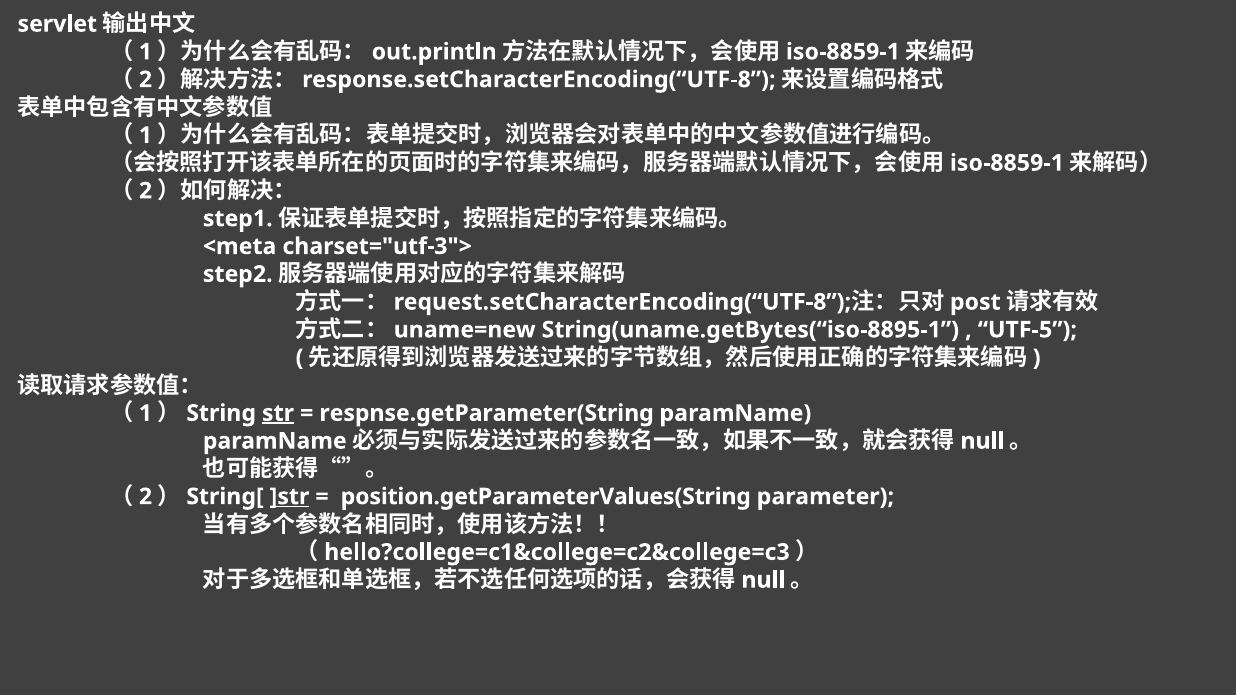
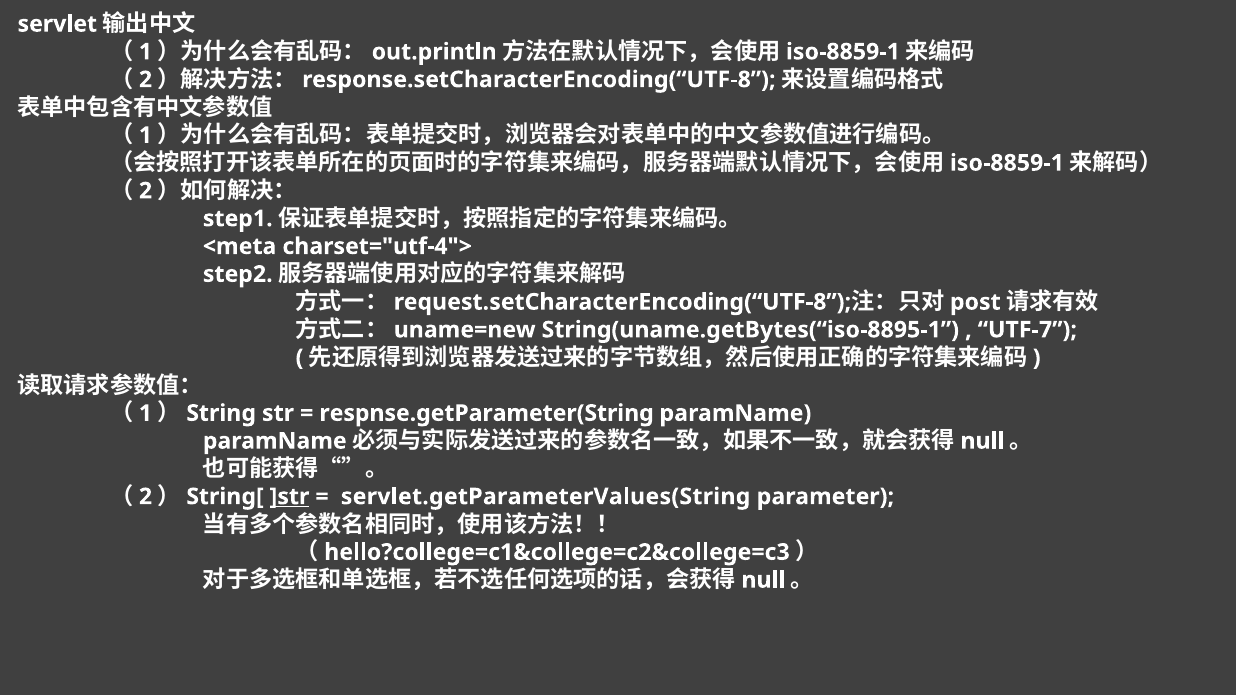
charset="utf-3">: charset="utf-3"> -> charset="utf-4">
UTF-5: UTF-5 -> UTF-7
str underline: present -> none
position.getParameterValues(String: position.getParameterValues(String -> servlet.getParameterValues(String
